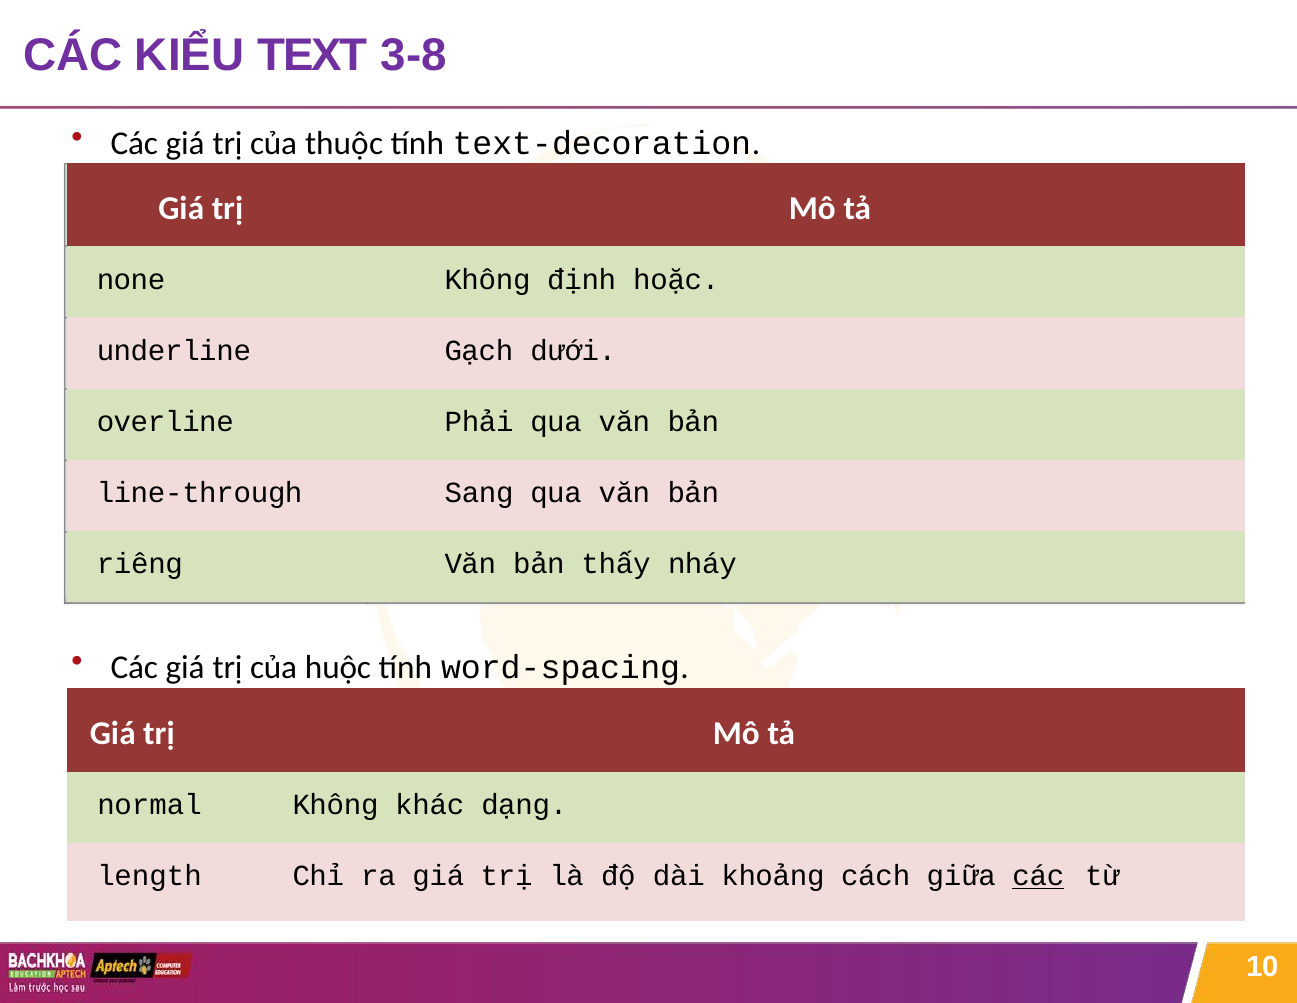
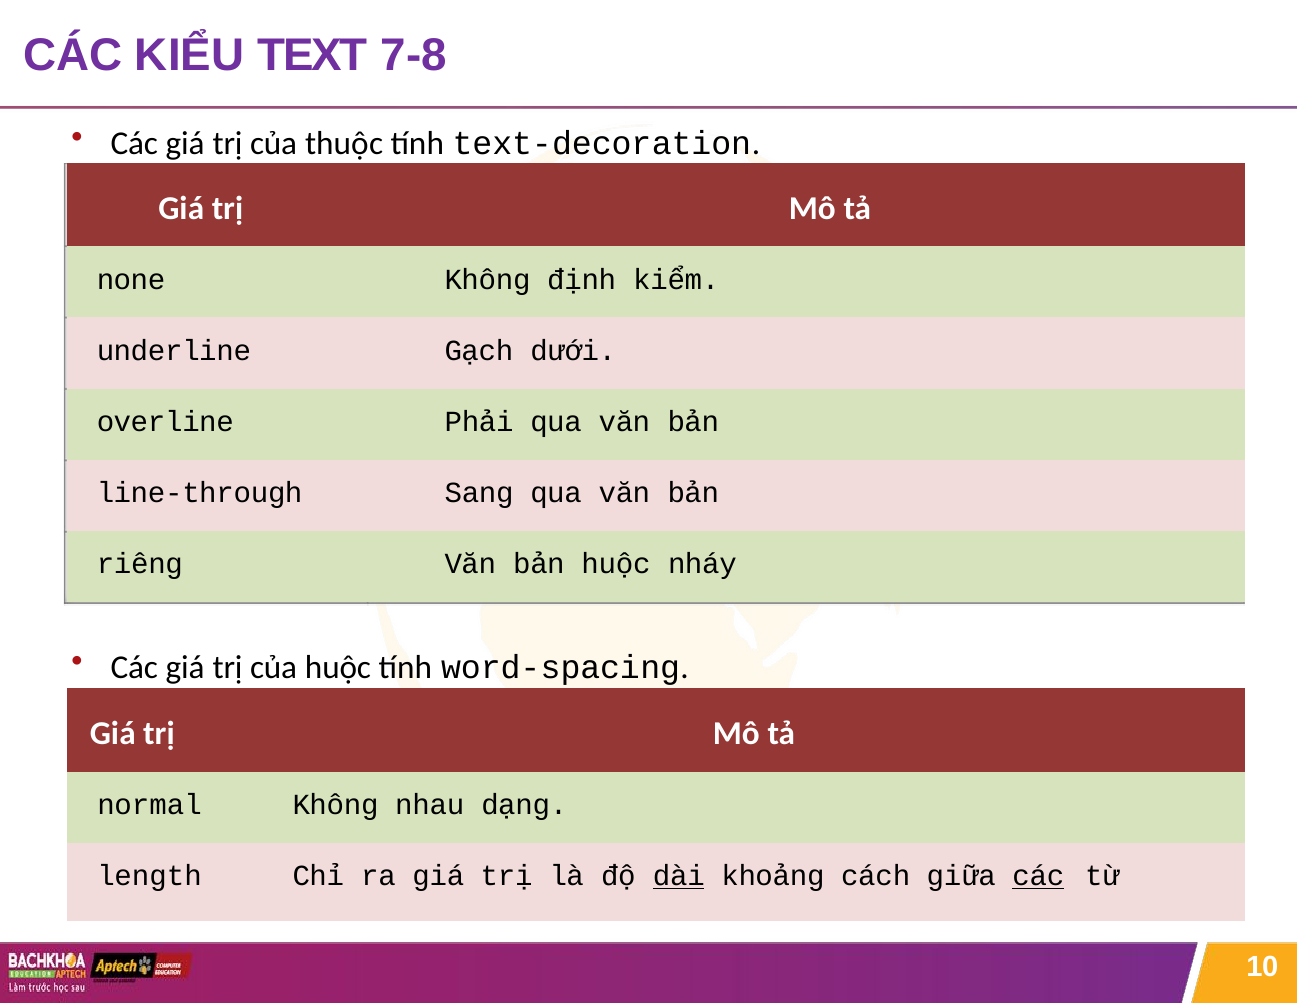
3-8: 3-8 -> 7-8
hoặc: hoặc -> kiểm
bản thấy: thấy -> huộc
khác: khác -> nhau
dài underline: none -> present
